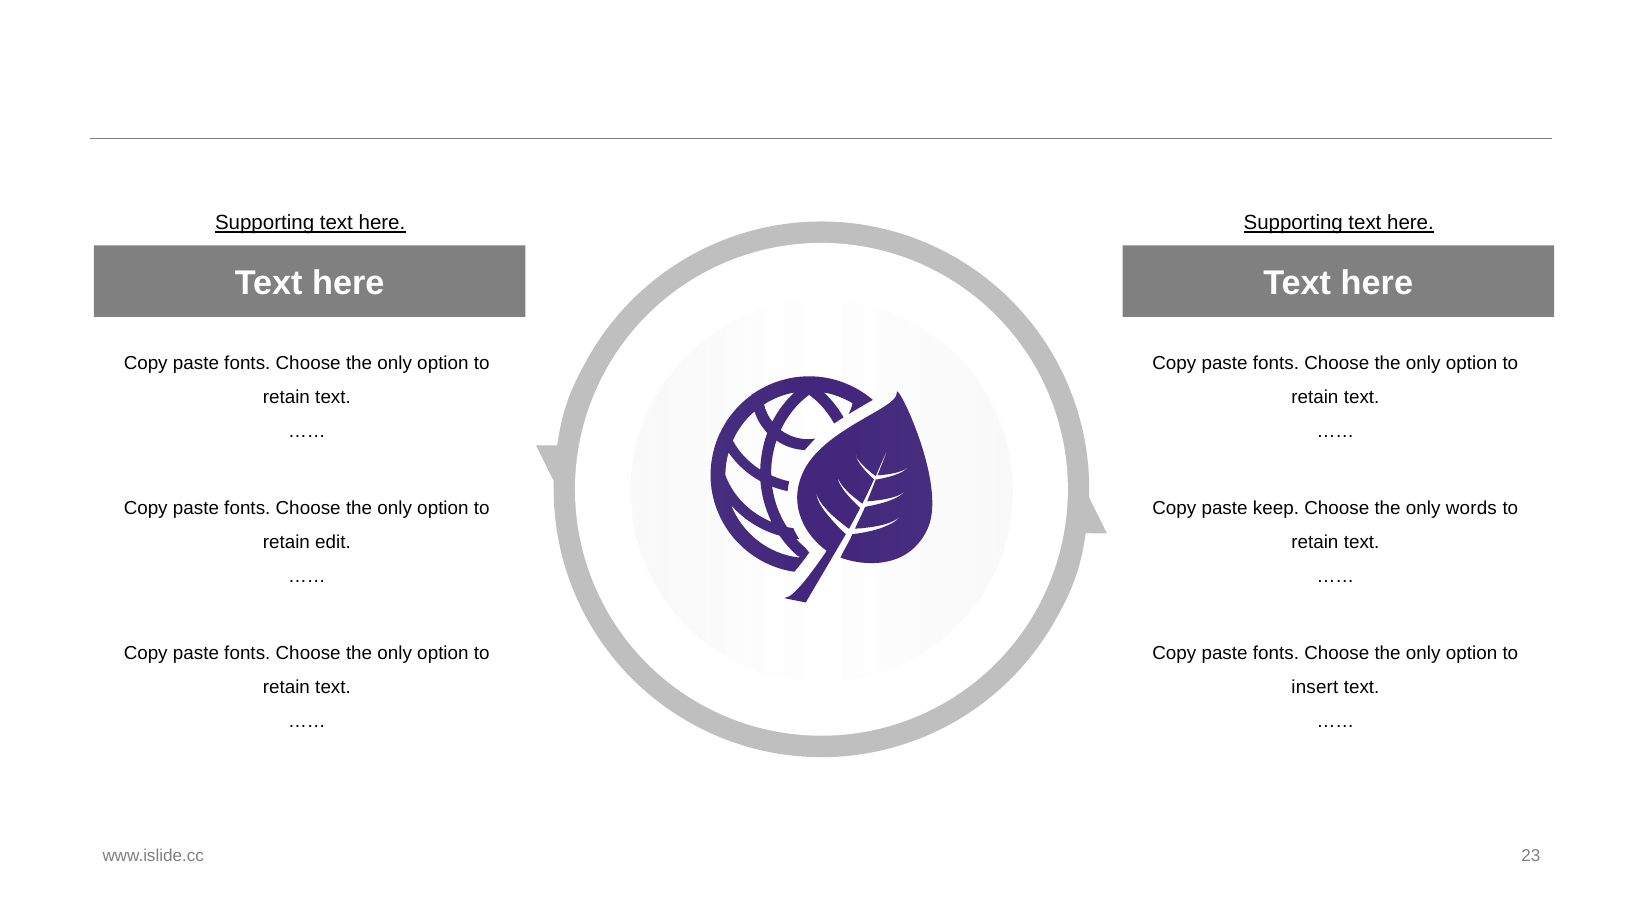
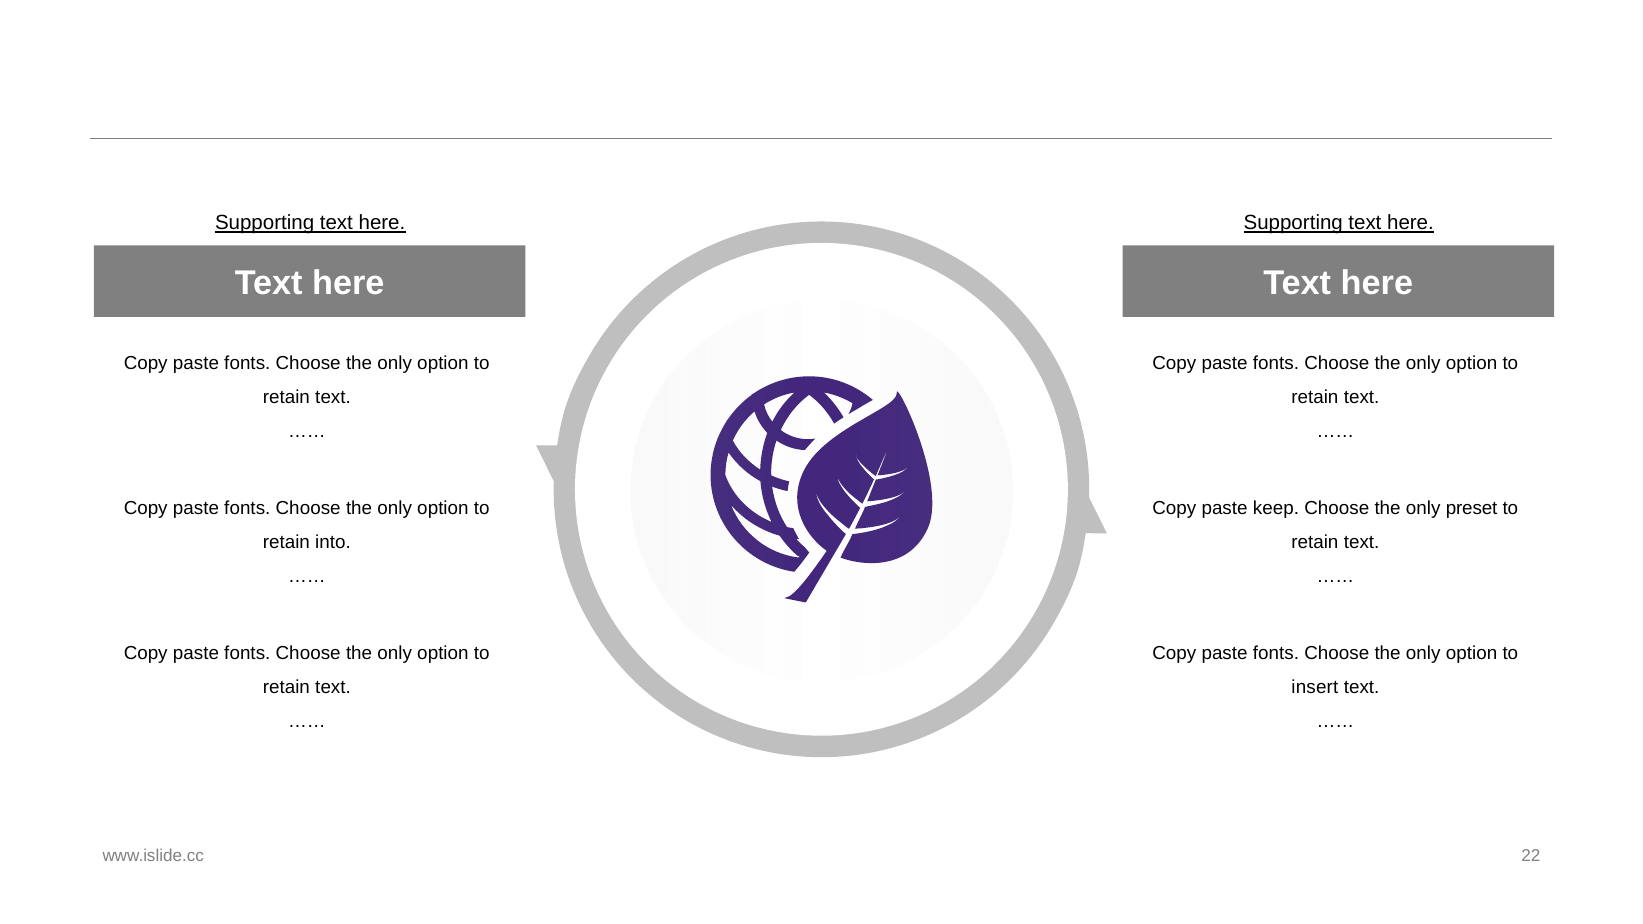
words: words -> preset
edit: edit -> into
23: 23 -> 22
